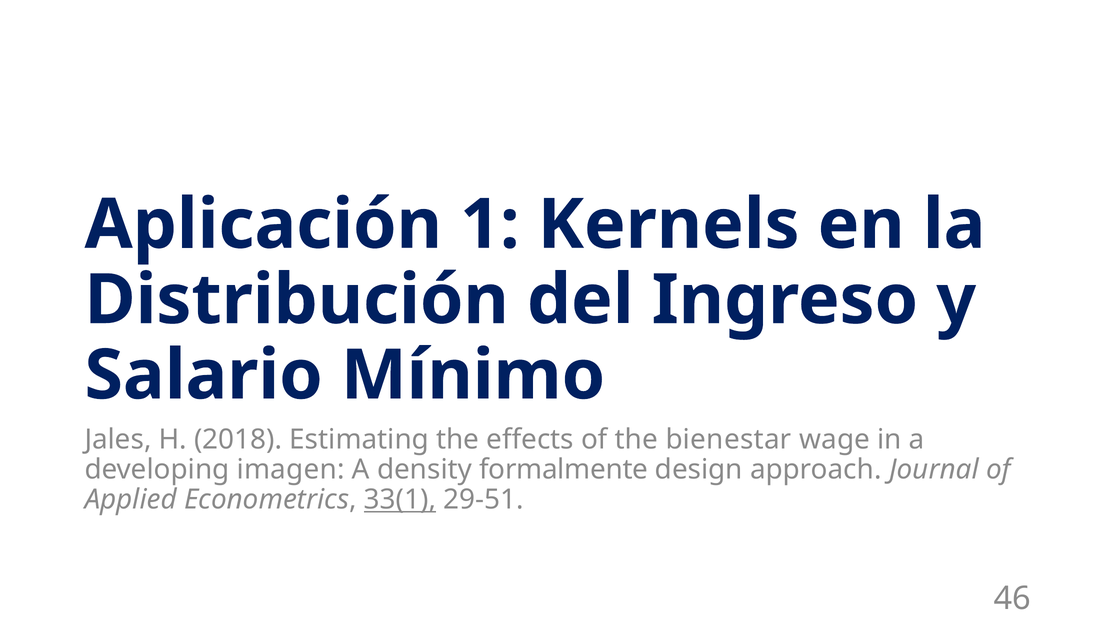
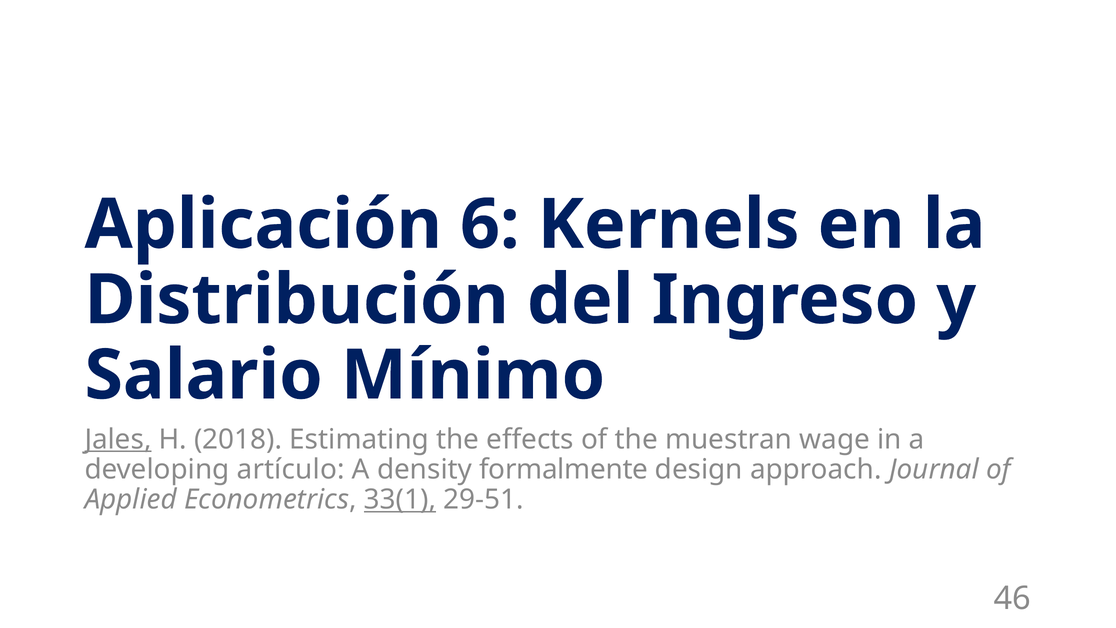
1: 1 -> 6
Jales underline: none -> present
bienestar: bienestar -> muestran
imagen: imagen -> artículo
